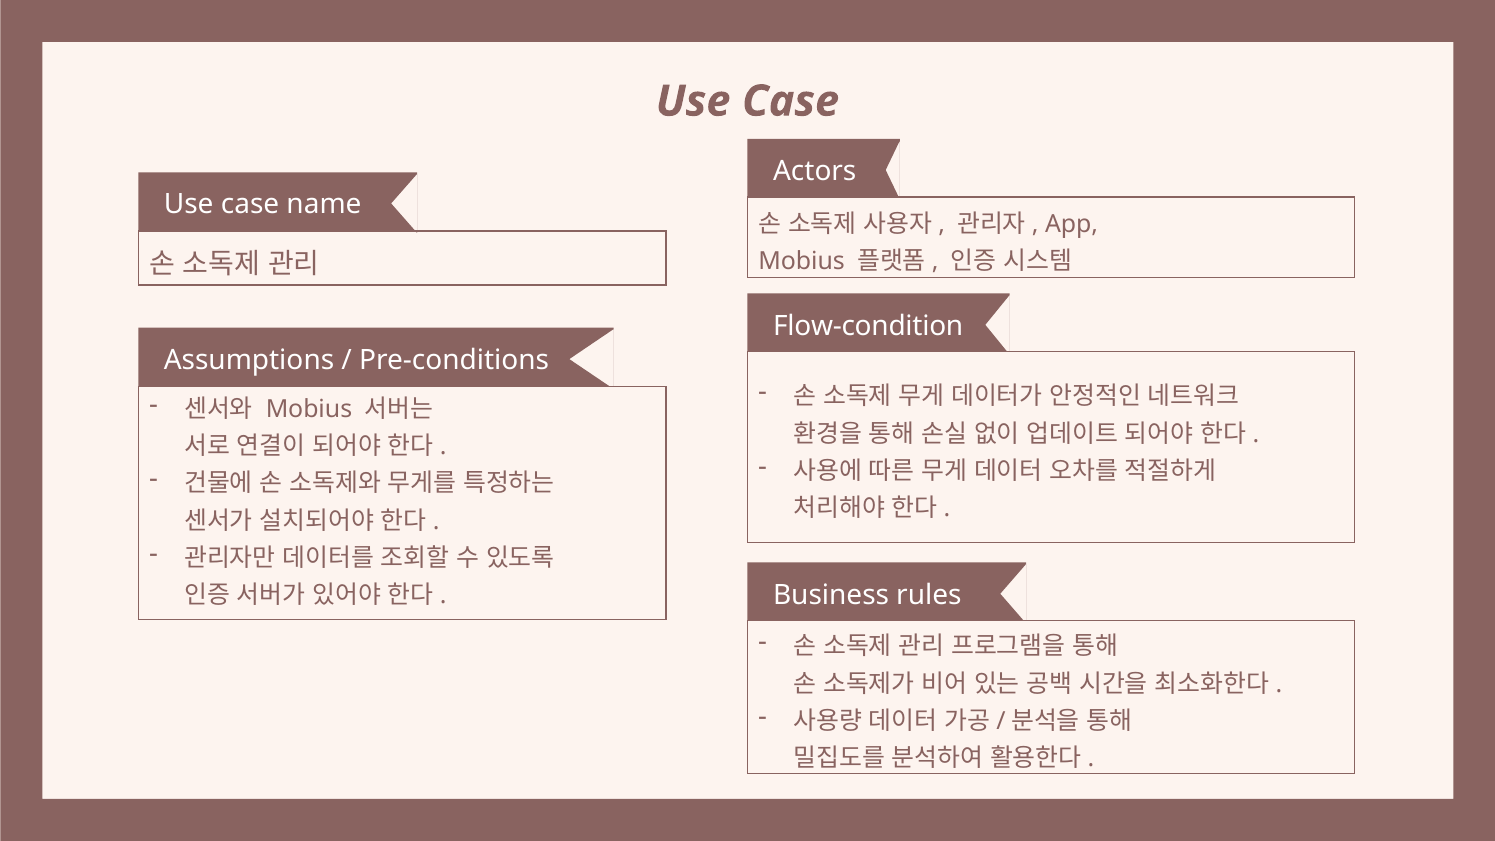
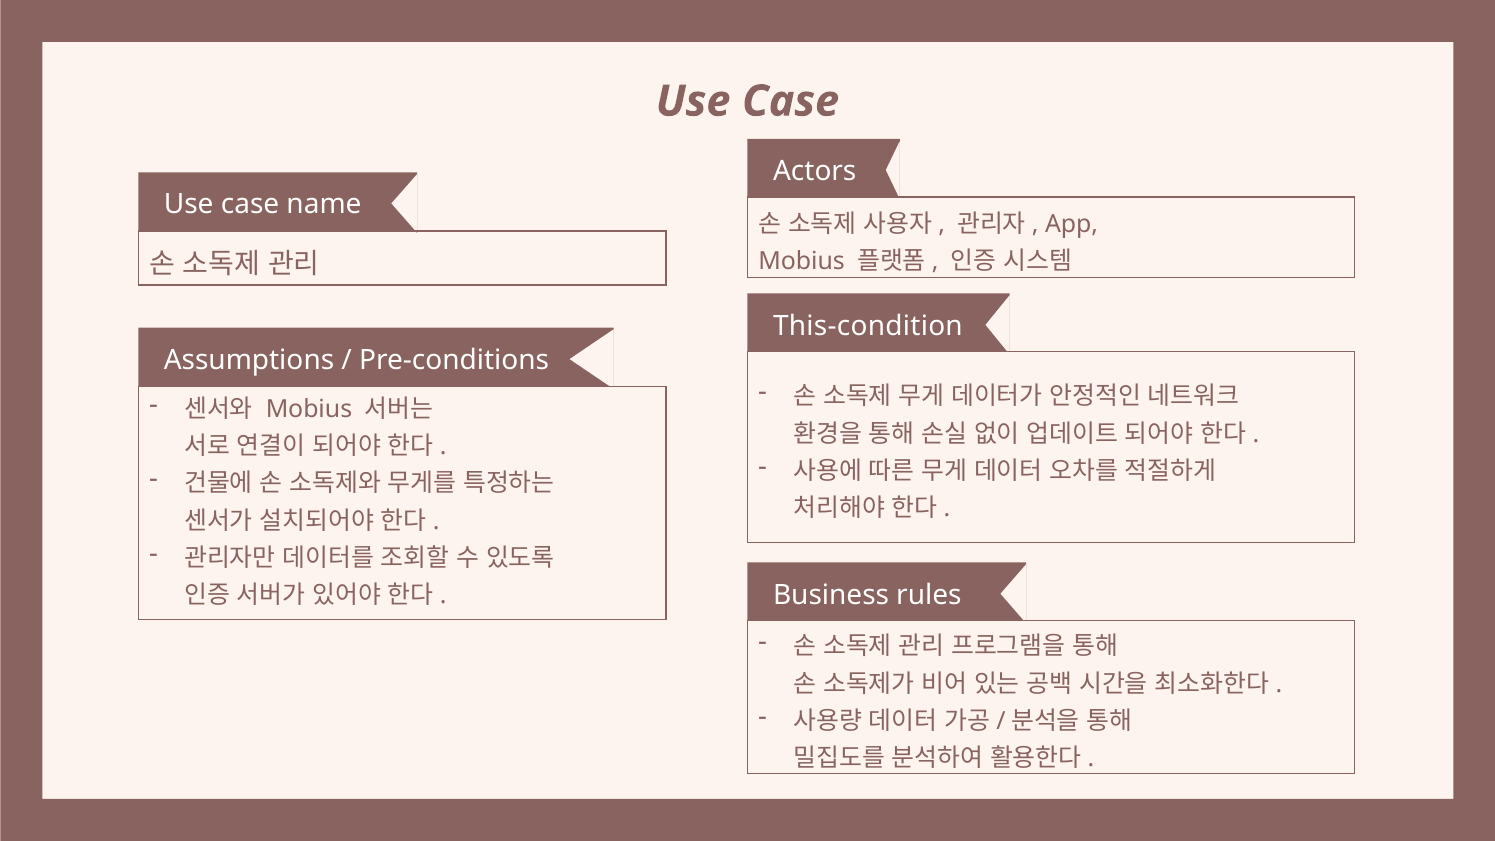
Flow-condition: Flow-condition -> This-condition
